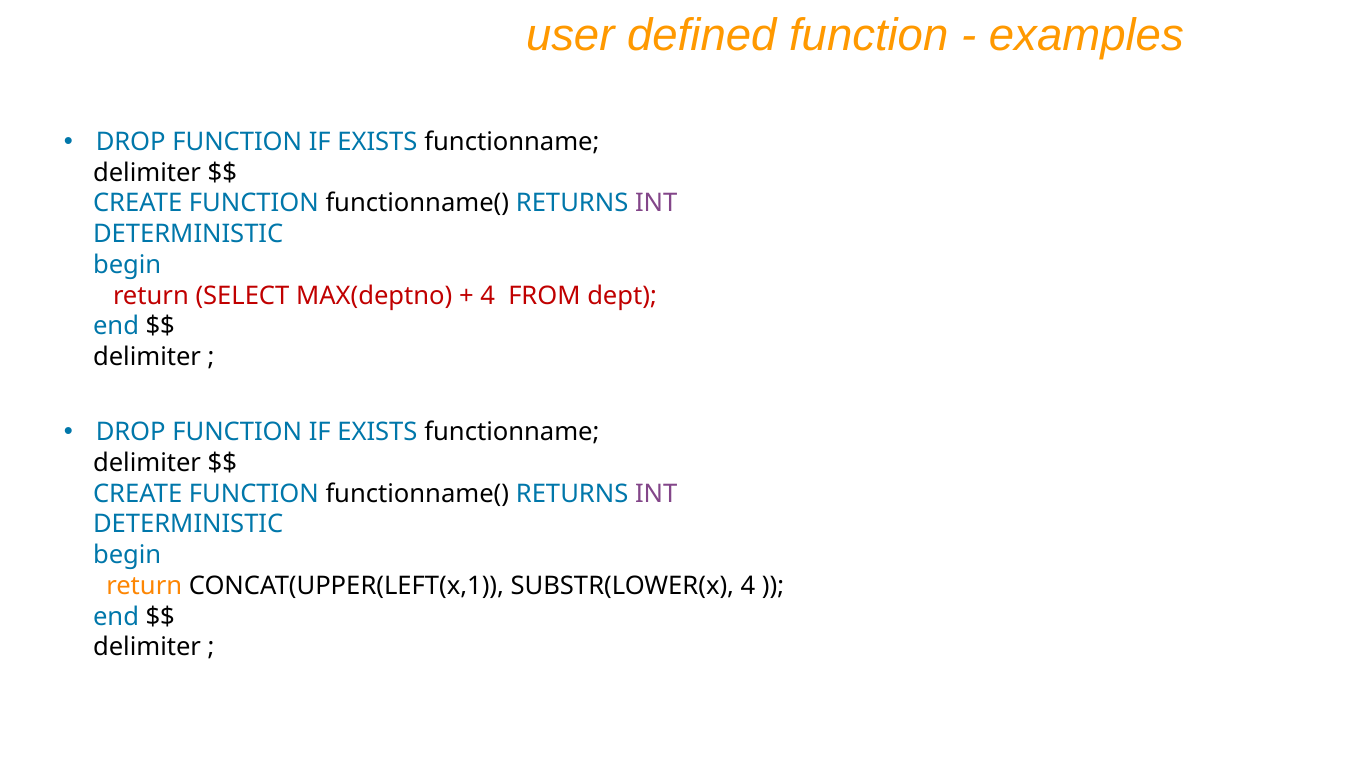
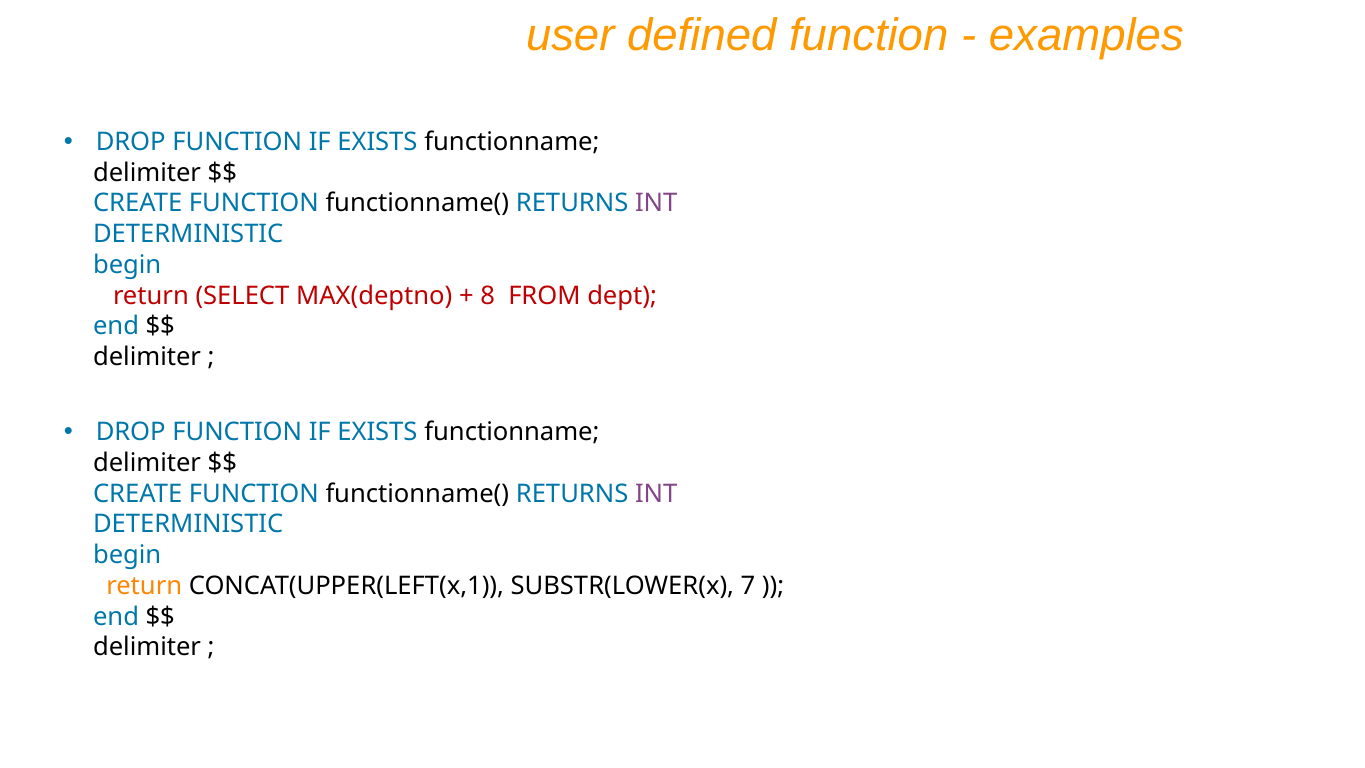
4 at (488, 296): 4 -> 8
SUBSTR(LOWER(x 4: 4 -> 7
